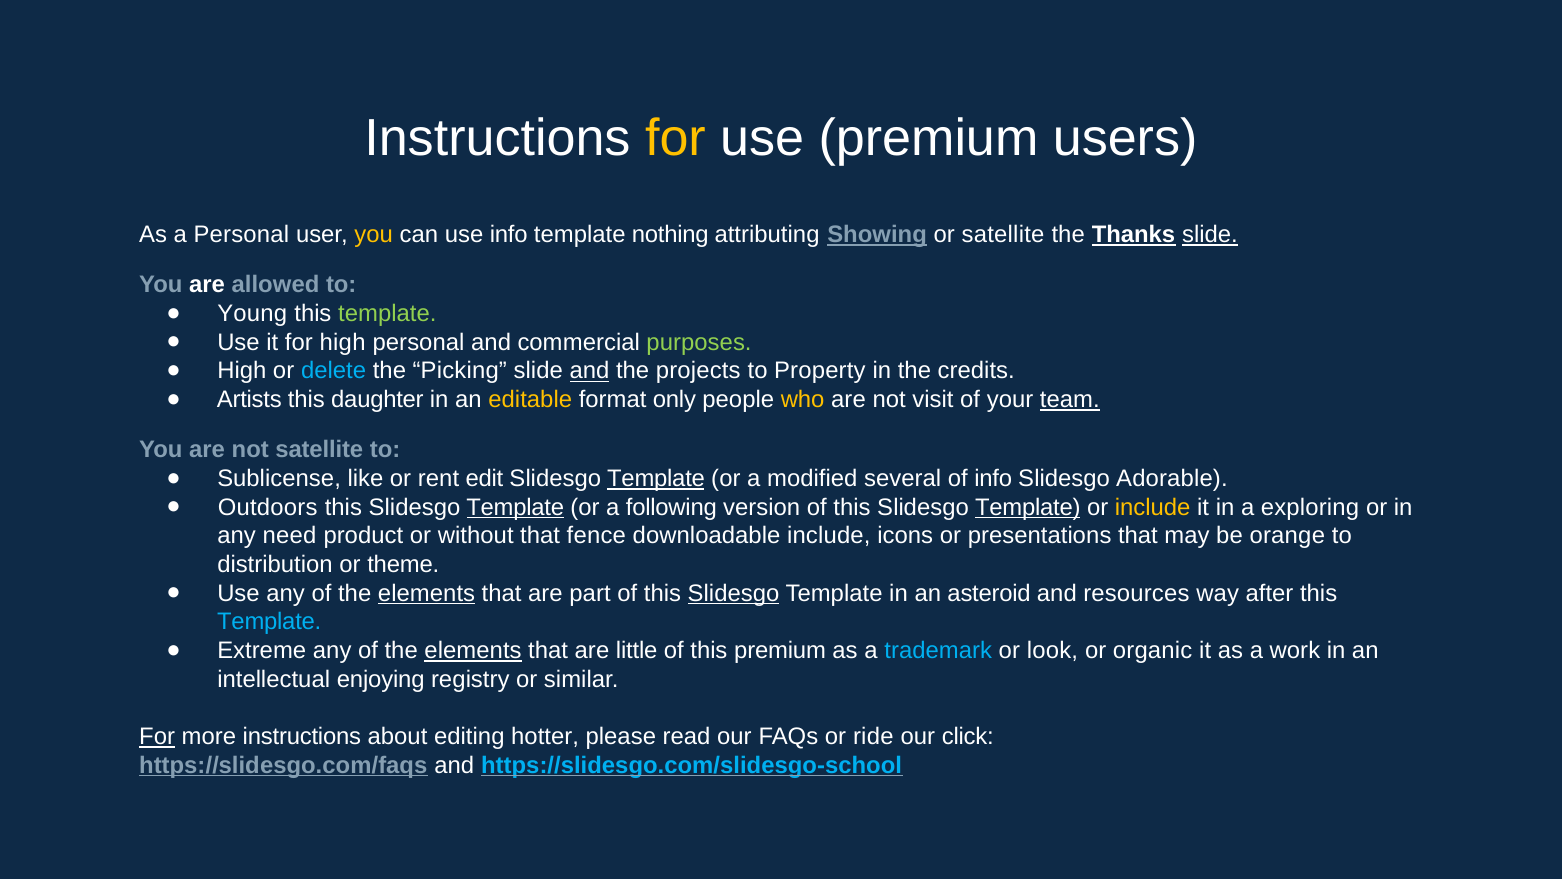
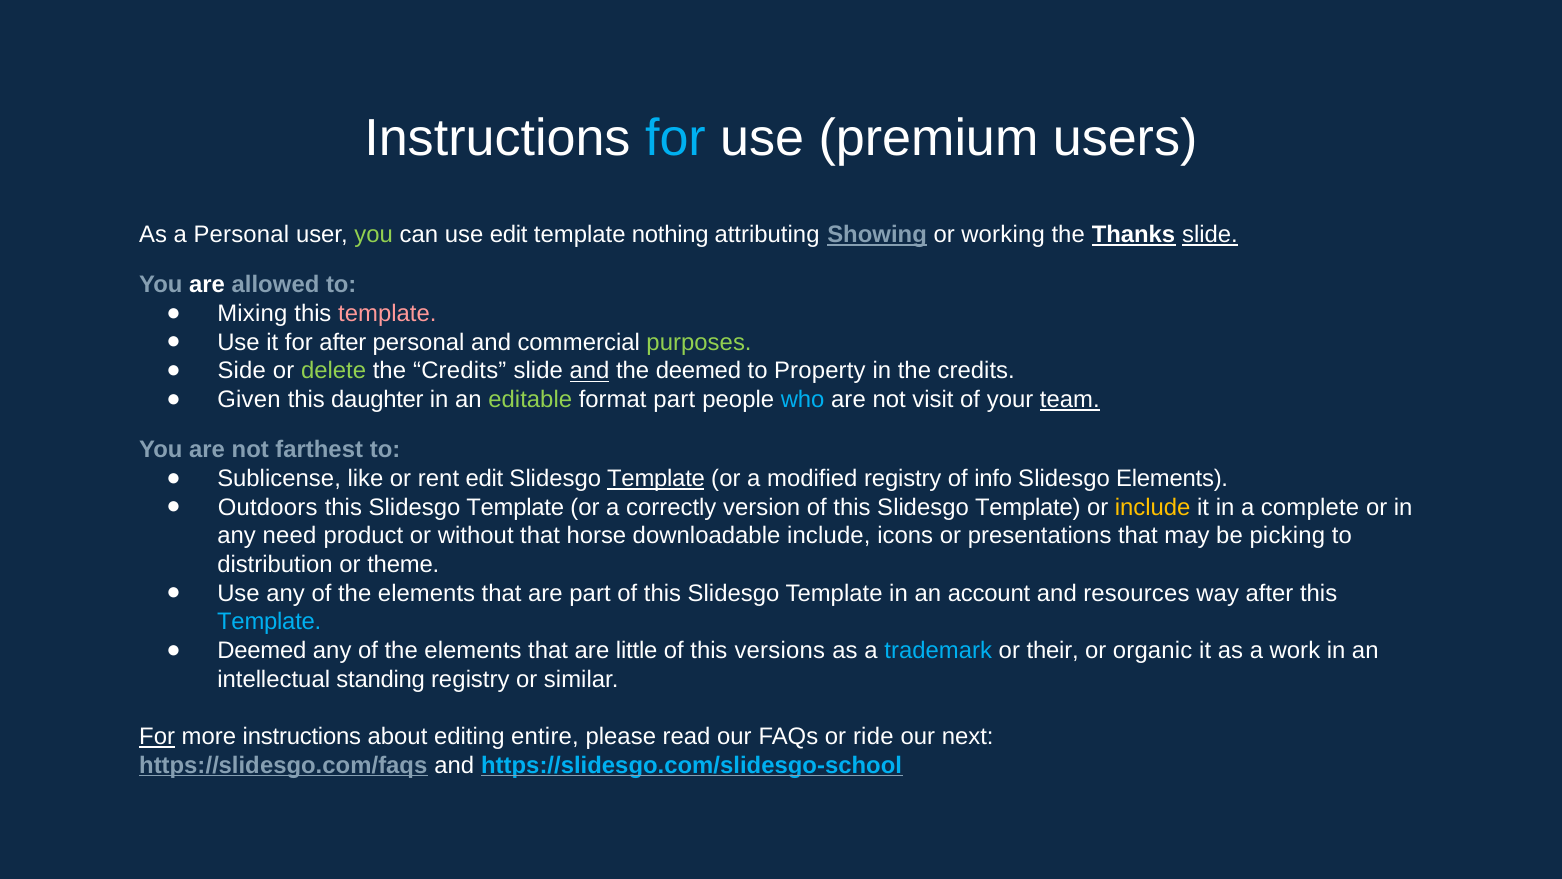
for at (675, 138) colour: yellow -> light blue
you at (374, 234) colour: yellow -> light green
use info: info -> edit
or satellite: satellite -> working
Young: Young -> Mixing
template at (387, 314) colour: light green -> pink
for high: high -> after
High at (242, 371): High -> Side
delete colour: light blue -> light green
Picking at (460, 371): Picking -> Credits
the projects: projects -> deemed
Artists: Artists -> Given
editable colour: yellow -> light green
format only: only -> part
who colour: yellow -> light blue
not satellite: satellite -> farthest
modified several: several -> registry
Slidesgo Adorable: Adorable -> Elements
Template at (515, 507) underline: present -> none
following: following -> correctly
Template at (1028, 507) underline: present -> none
exploring: exploring -> complete
fence: fence -> horse
orange: orange -> picking
elements at (427, 593) underline: present -> none
Slidesgo at (734, 593) underline: present -> none
asteroid: asteroid -> account
Extreme at (262, 650): Extreme -> Deemed
elements at (473, 650) underline: present -> none
this premium: premium -> versions
look: look -> their
enjoying: enjoying -> standing
hotter: hotter -> entire
click: click -> next
